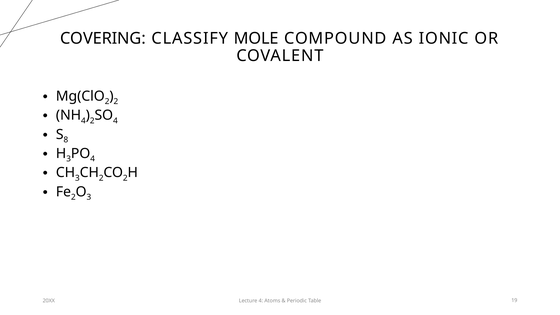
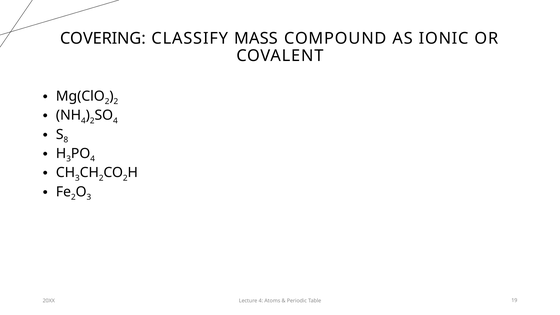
MOLE: MOLE -> MASS
